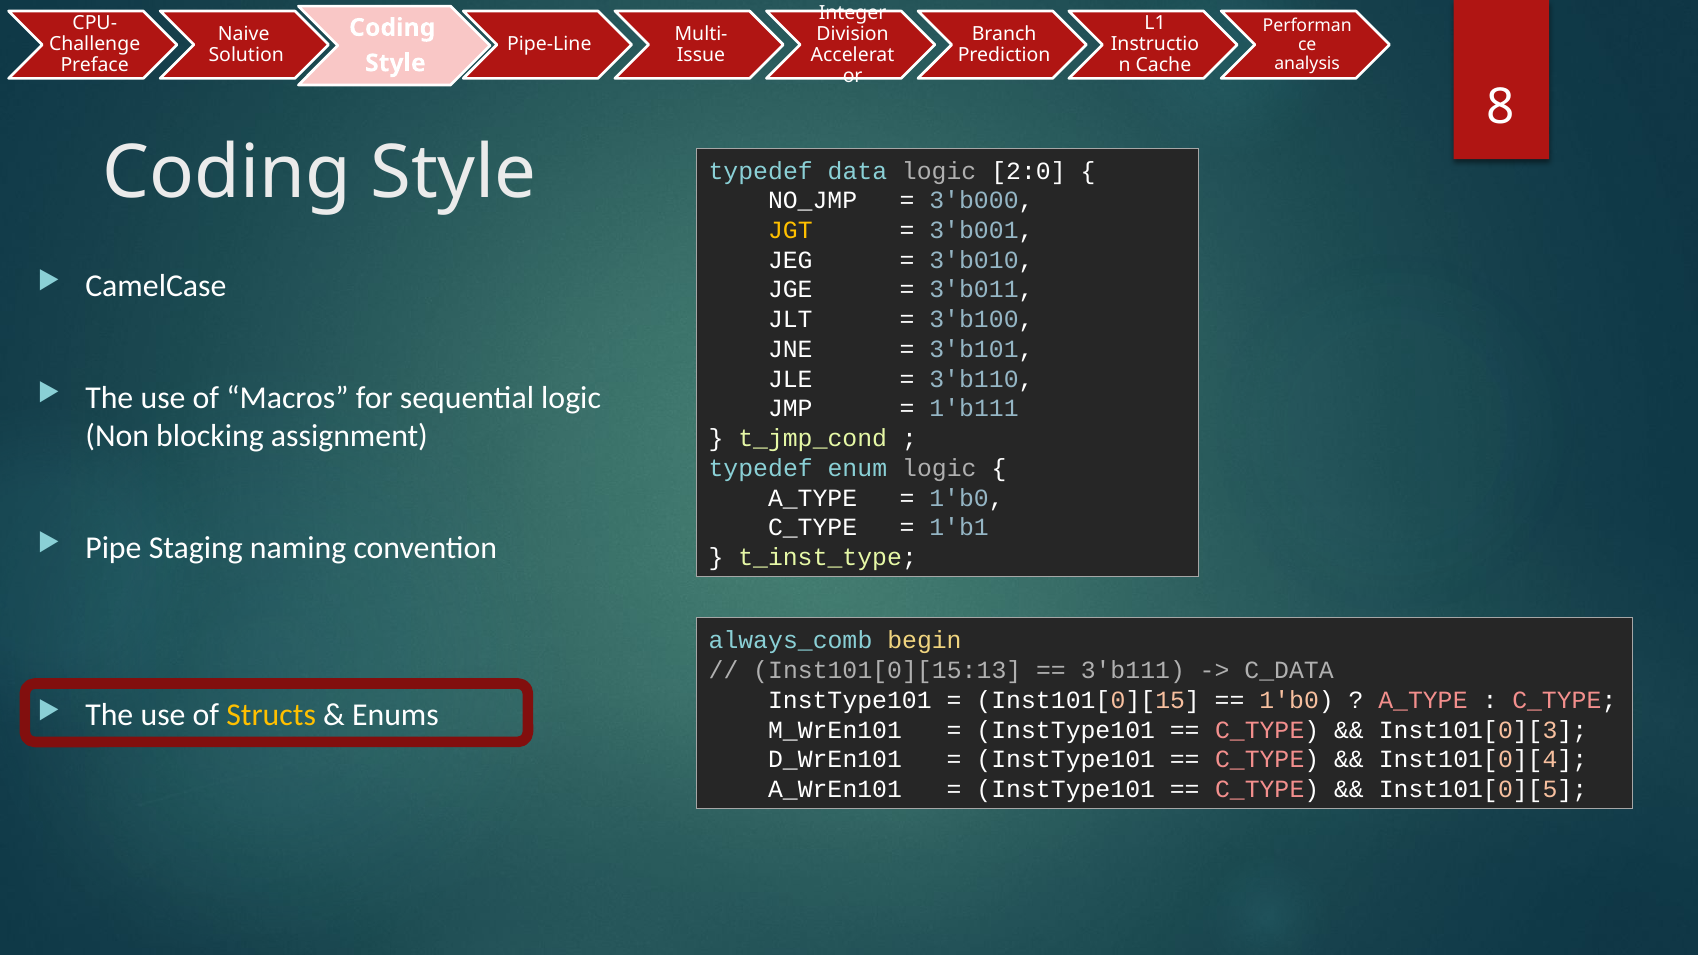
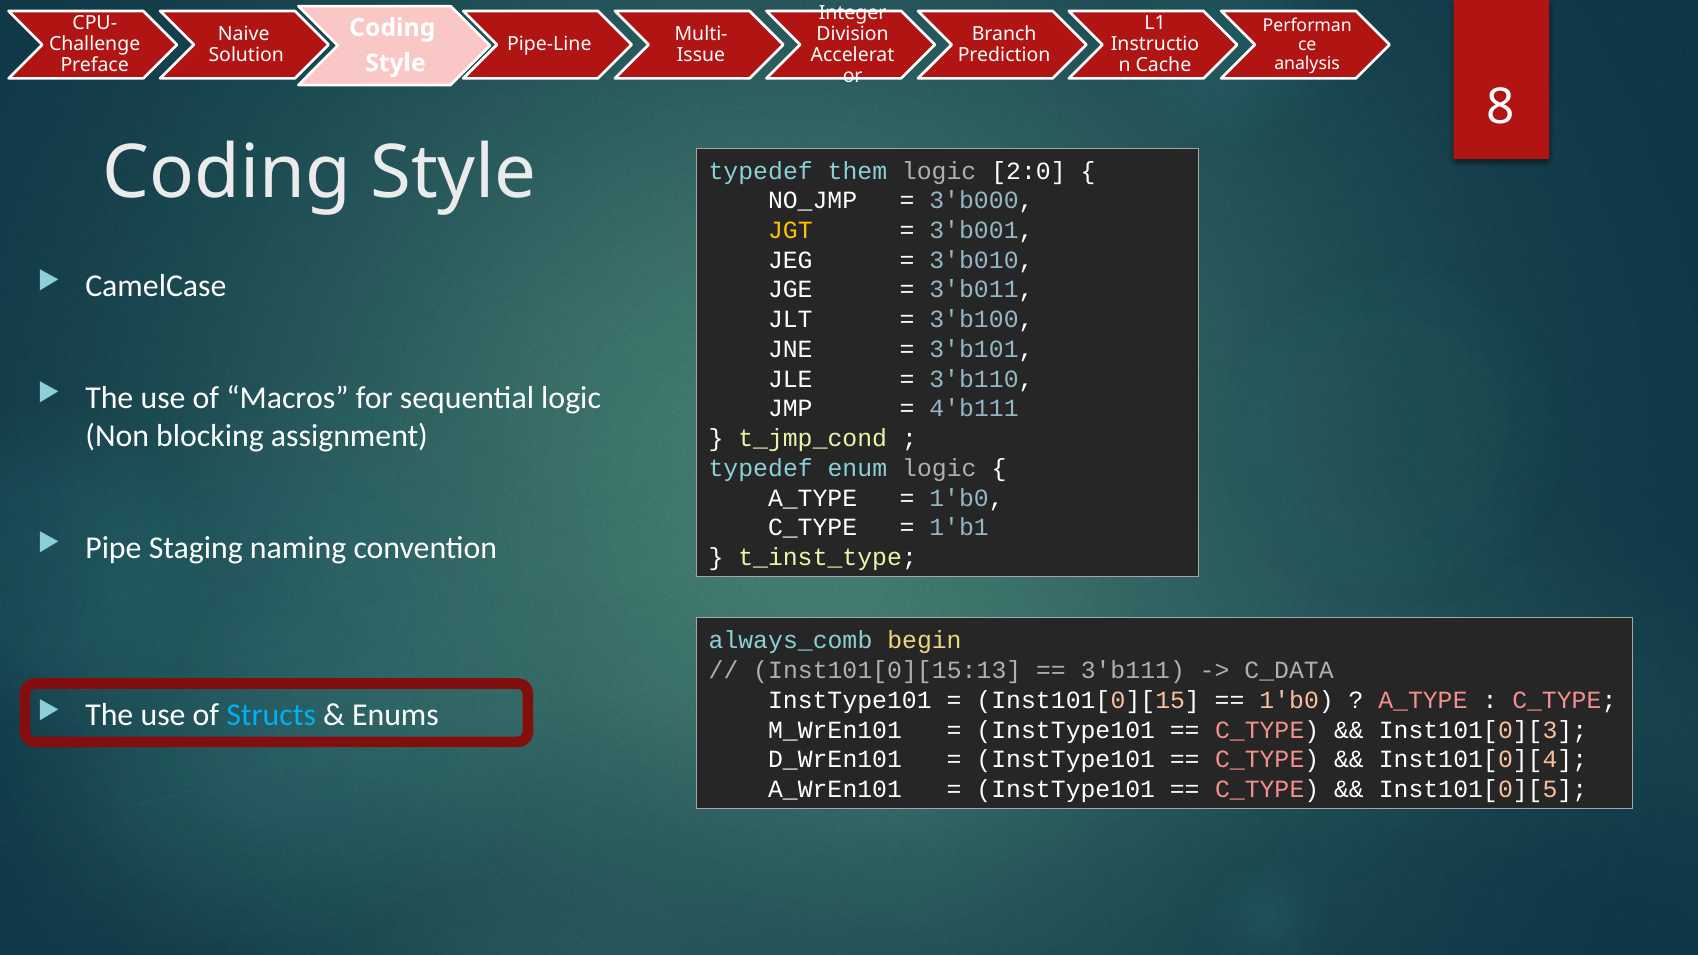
data: data -> them
1'b111: 1'b111 -> 4'b111
Structs colour: yellow -> light blue
